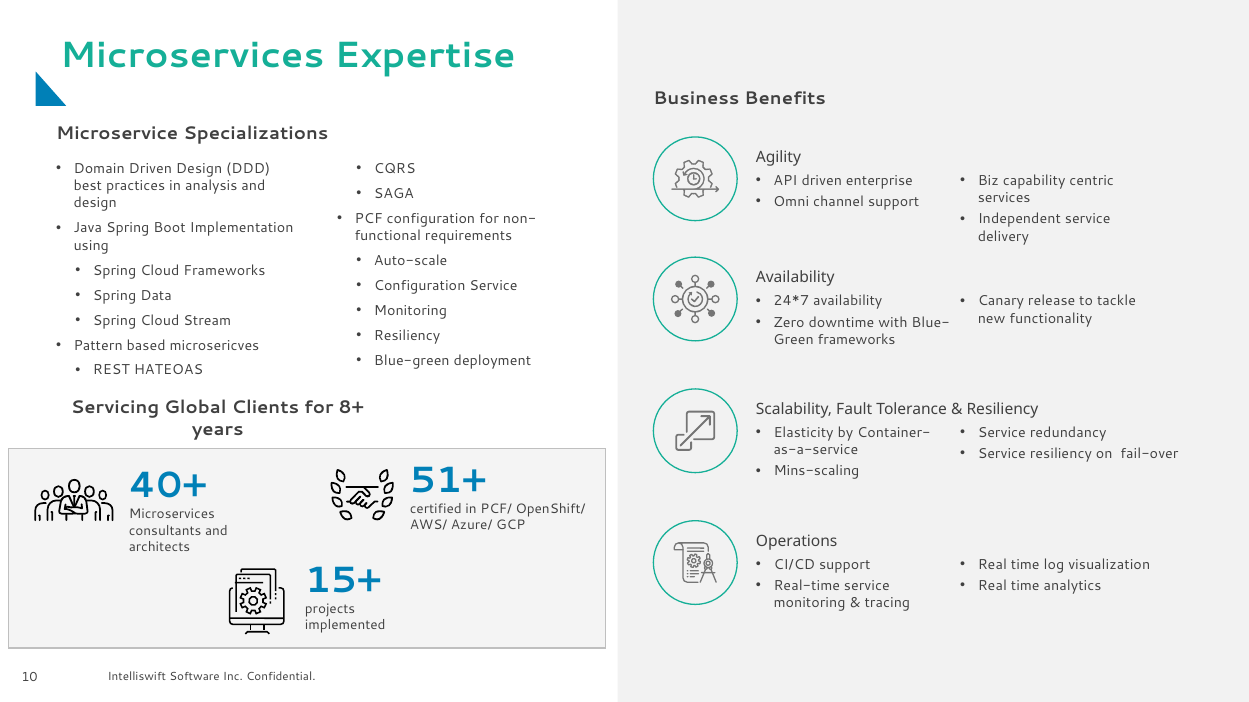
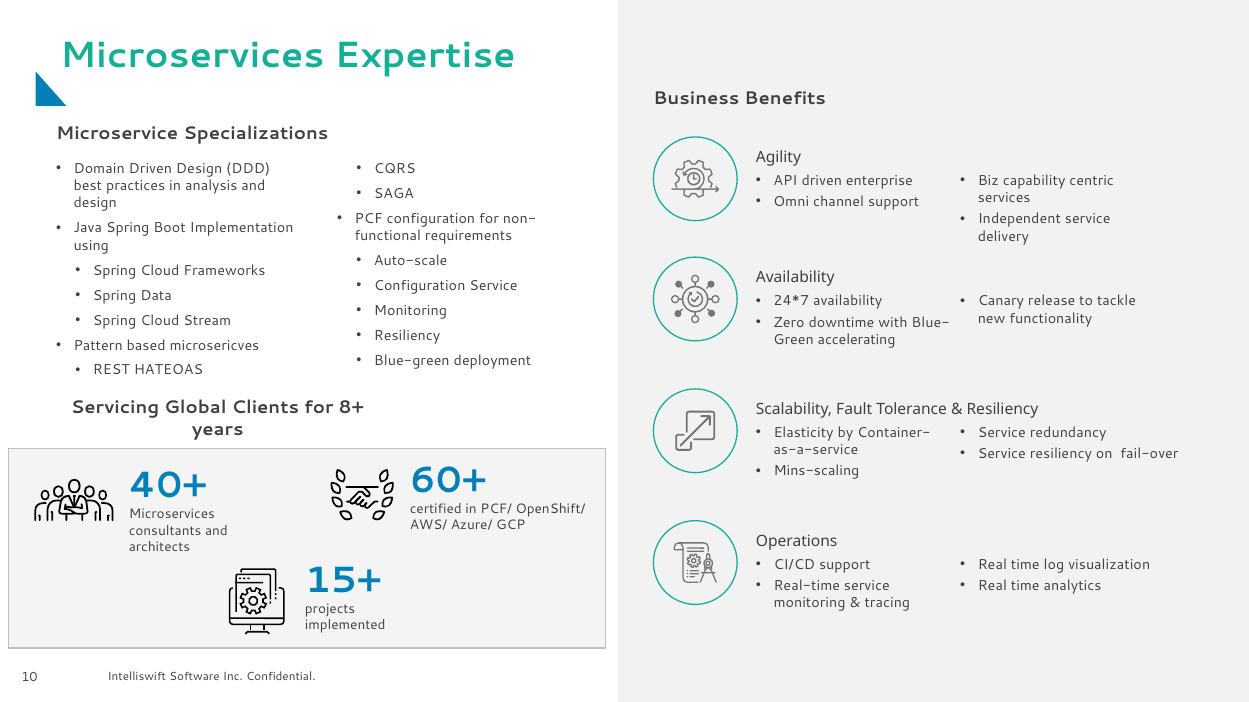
frameworks at (857, 340): frameworks -> accelerating
51+: 51+ -> 60+
